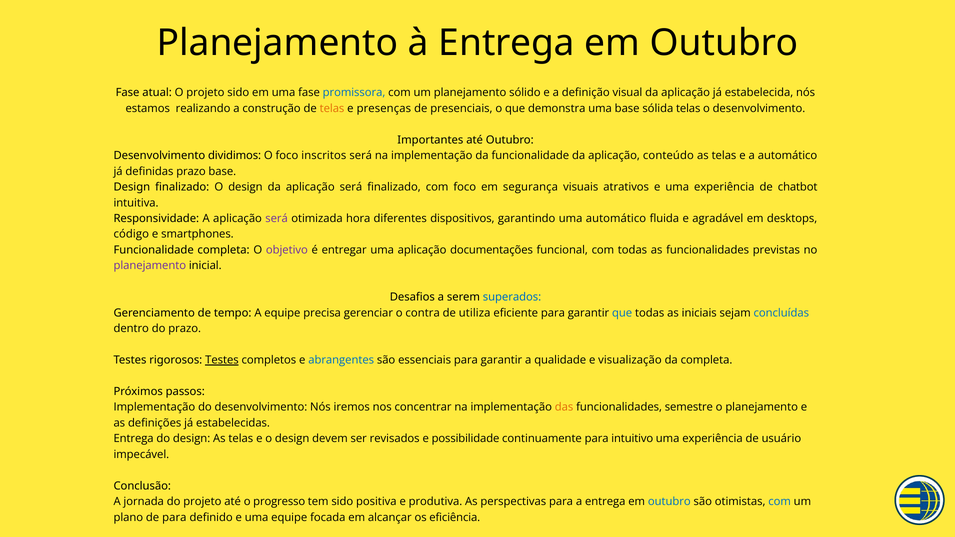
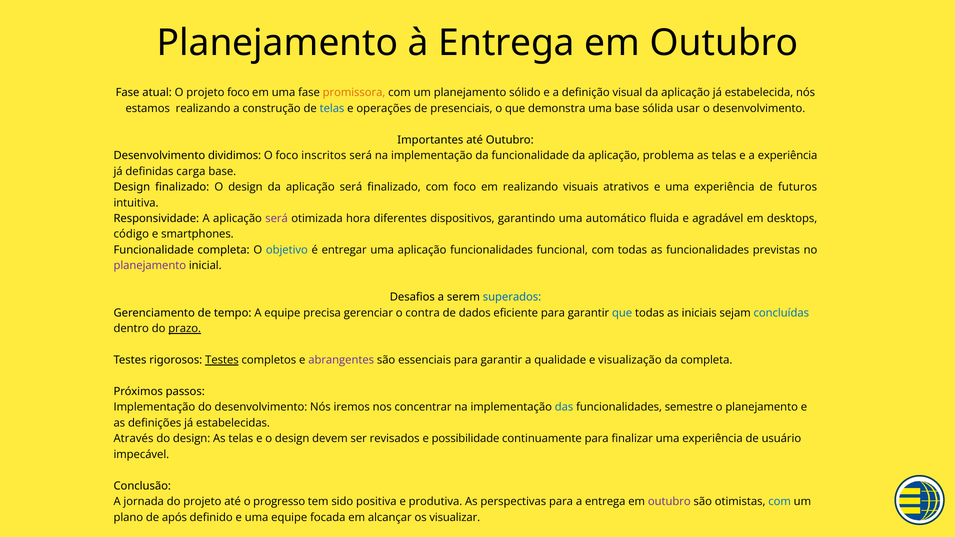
projeto sido: sido -> foco
promissora colour: blue -> orange
telas at (332, 108) colour: orange -> blue
presenças: presenças -> operações
sólida telas: telas -> usar
conteúdo: conteúdo -> problema
a automático: automático -> experiência
definidas prazo: prazo -> carga
em segurança: segurança -> realizando
chatbot: chatbot -> futuros
objetivo colour: purple -> blue
aplicação documentações: documentações -> funcionalidades
utiliza: utiliza -> dados
prazo at (185, 329) underline: none -> present
abrangentes colour: blue -> purple
das colour: orange -> blue
Entrega at (134, 439): Entrega -> Através
intuitivo: intuitivo -> finalizar
outubro at (669, 502) colour: blue -> purple
de para: para -> após
eficiência: eficiência -> visualizar
